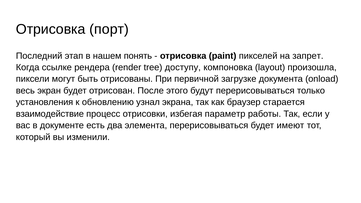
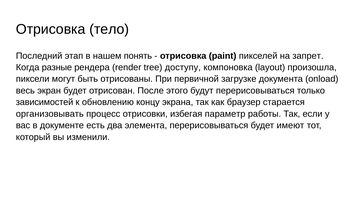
порт: порт -> тело
ссылке: ссылке -> разные
установления: установления -> зависимостей
узнал: узнал -> концу
взаимодействие: взаимодействие -> организовывать
